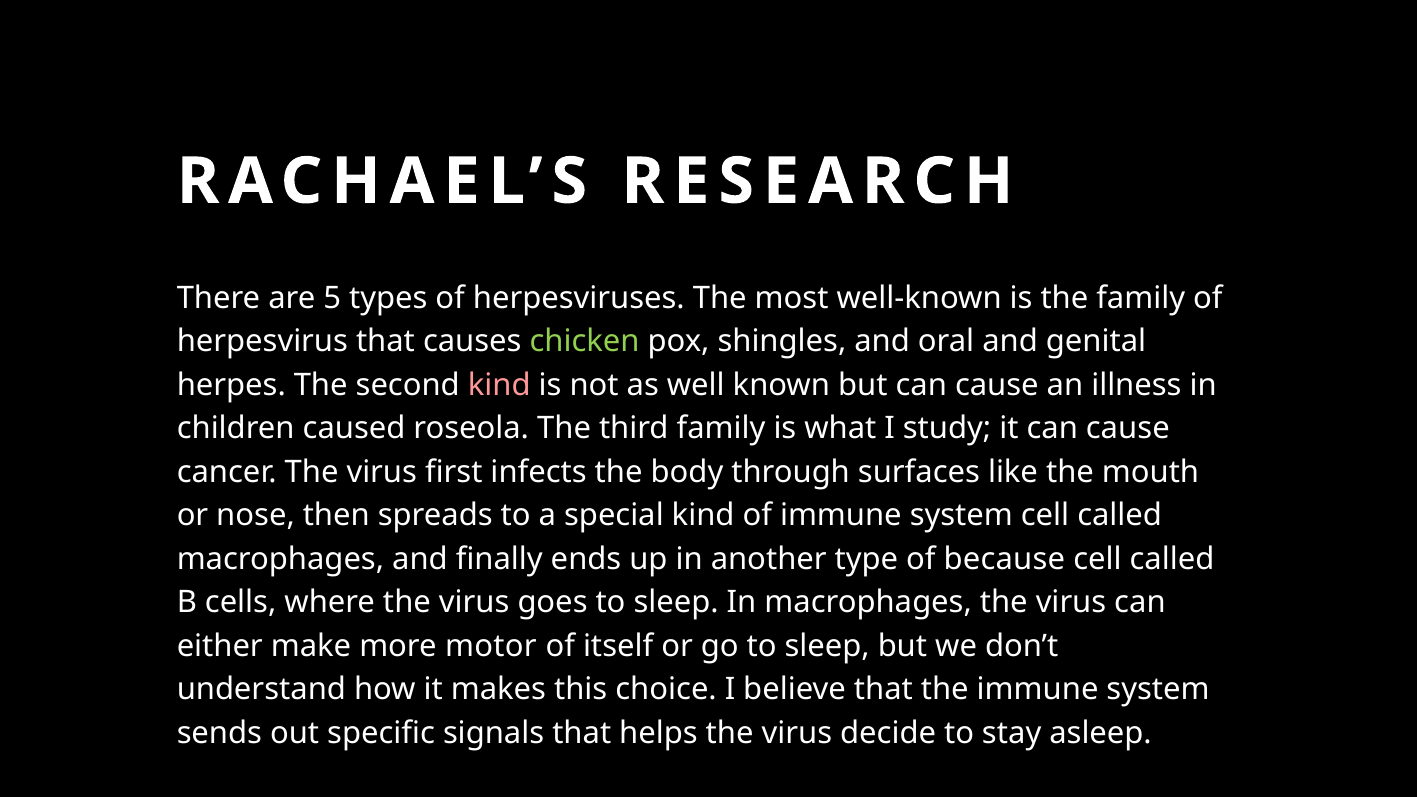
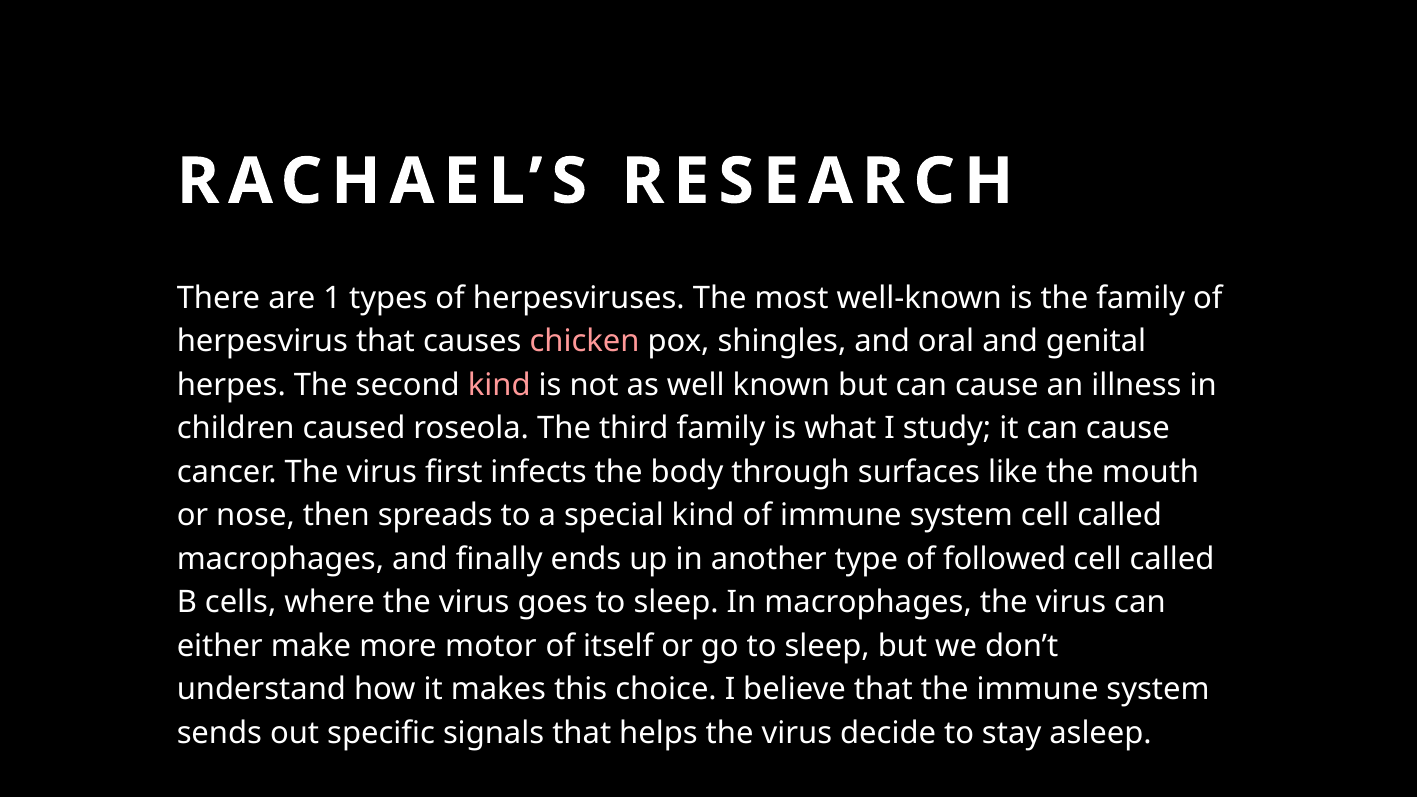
5: 5 -> 1
chicken colour: light green -> pink
because: because -> followed
